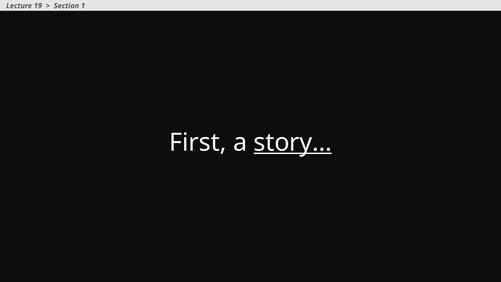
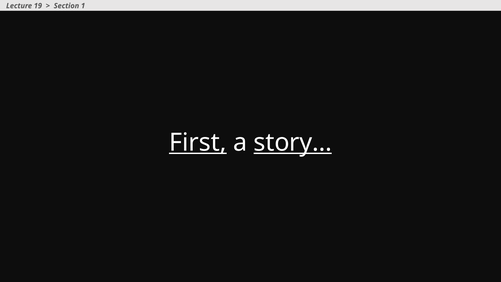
First underline: none -> present
